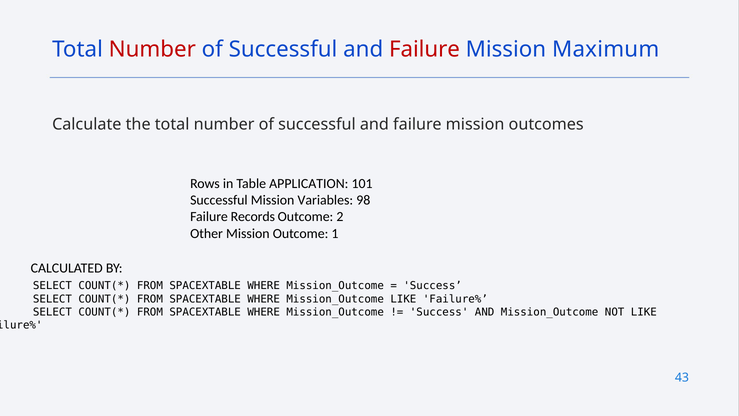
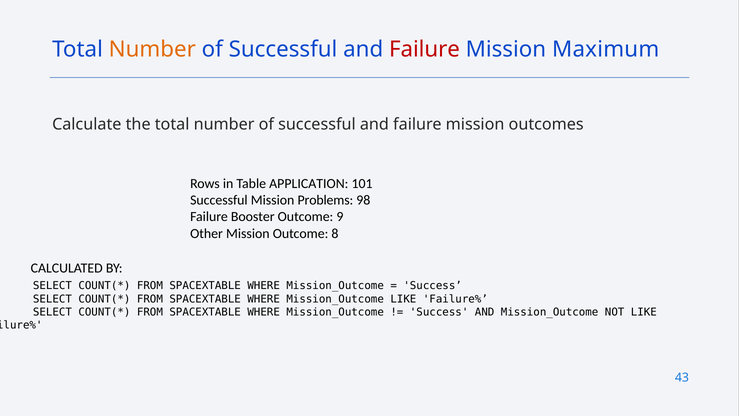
Number at (152, 49) colour: red -> orange
Variables: Variables -> Problems
Records: Records -> Booster
2: 2 -> 9
1: 1 -> 8
